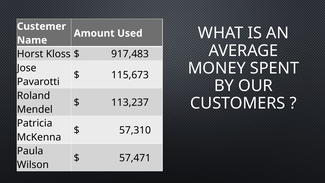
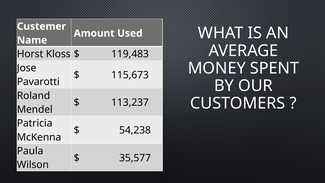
917,483: 917,483 -> 119,483
57,310: 57,310 -> 54,238
57,471: 57,471 -> 35,577
